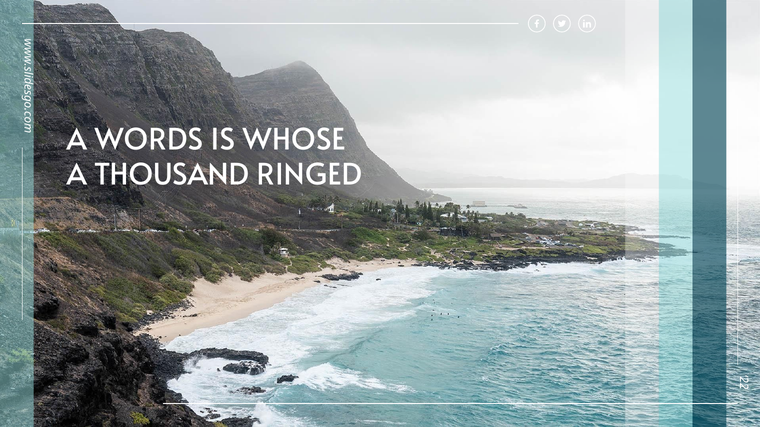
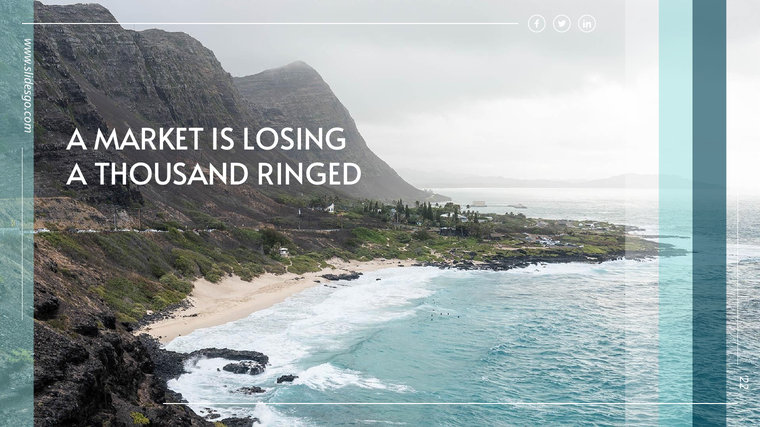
WORDS: WORDS -> MARKET
WHOSE: WHOSE -> LOSING
